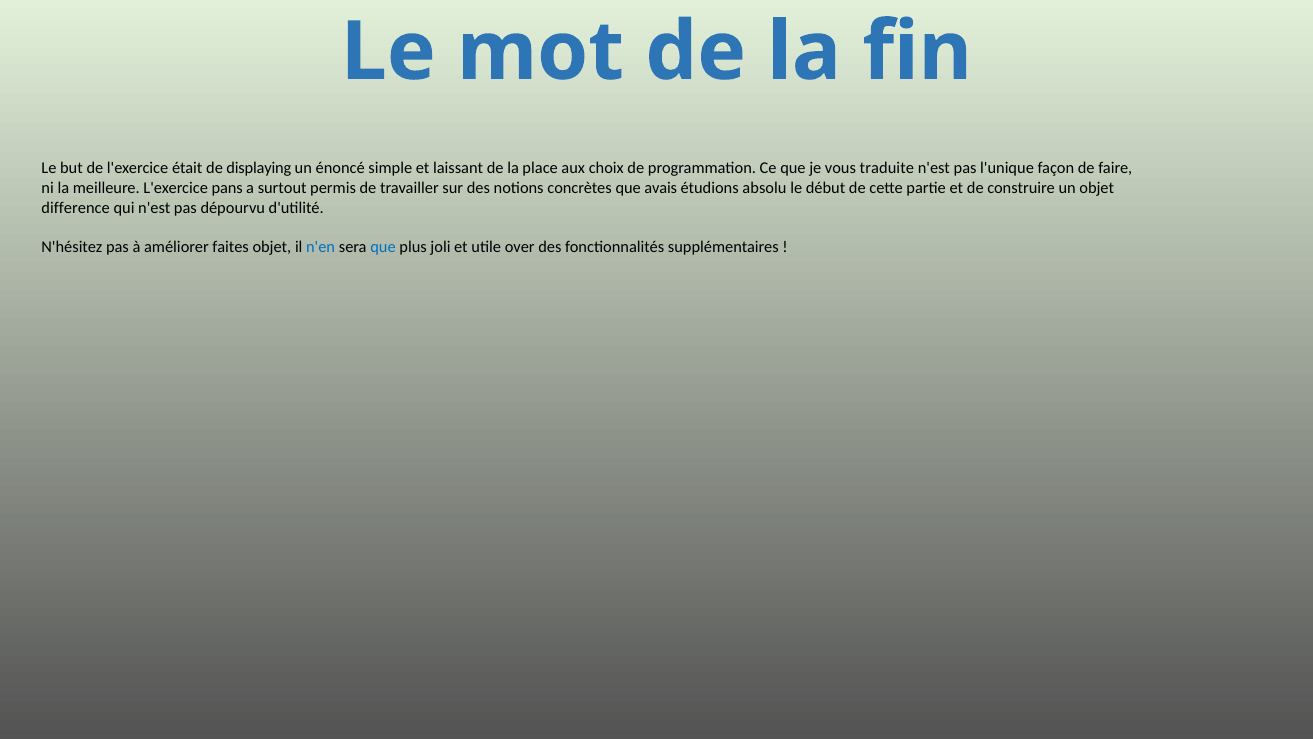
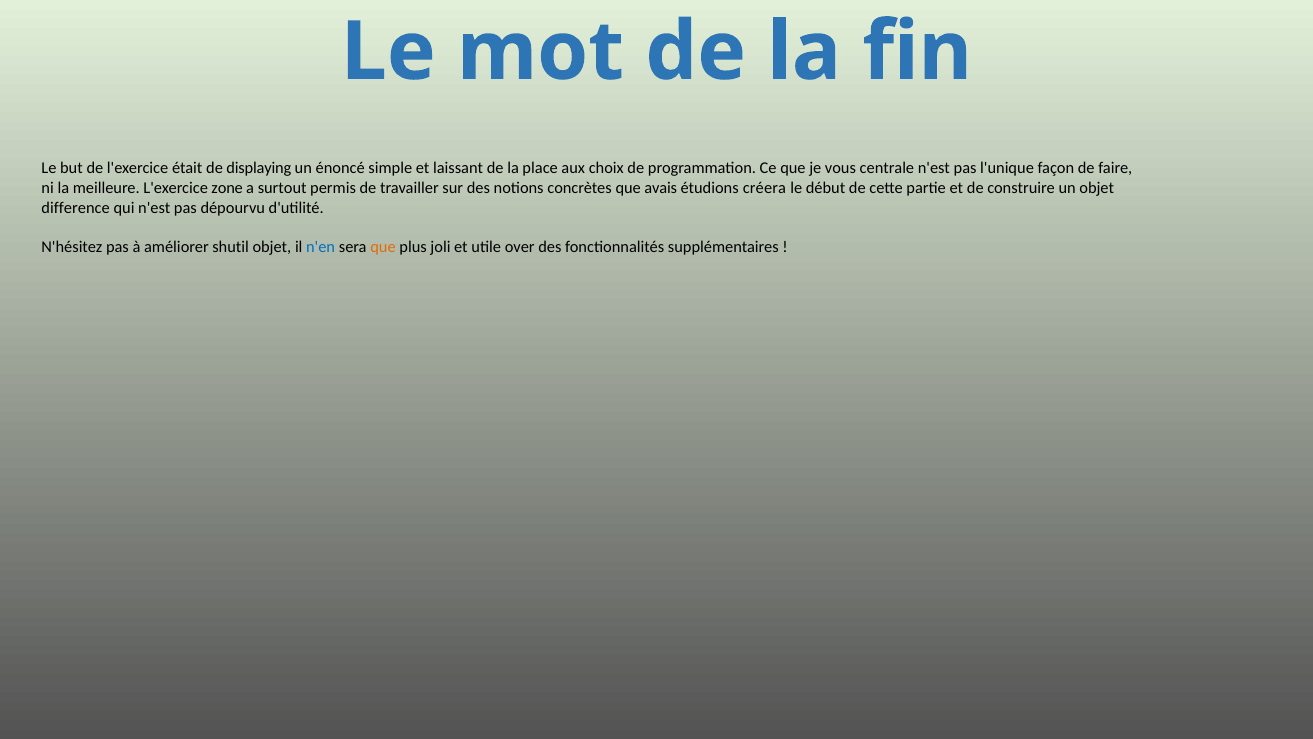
traduite: traduite -> centrale
pans: pans -> zone
absolu: absolu -> créera
faites: faites -> shutil
que at (383, 247) colour: blue -> orange
